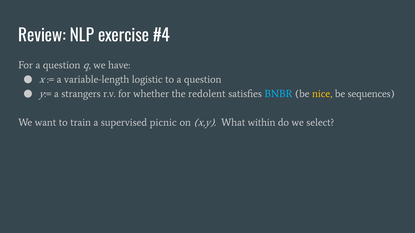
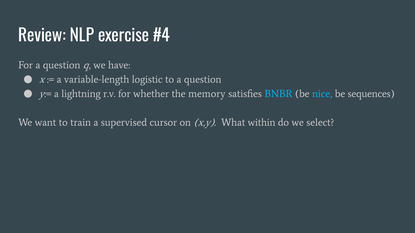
strangers: strangers -> lightning
redolent: redolent -> memory
nice colour: yellow -> light blue
picnic: picnic -> cursor
